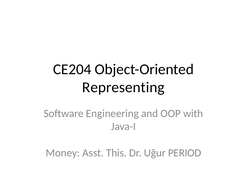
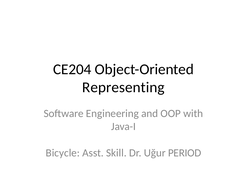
Money: Money -> Bicycle
This: This -> Skill
